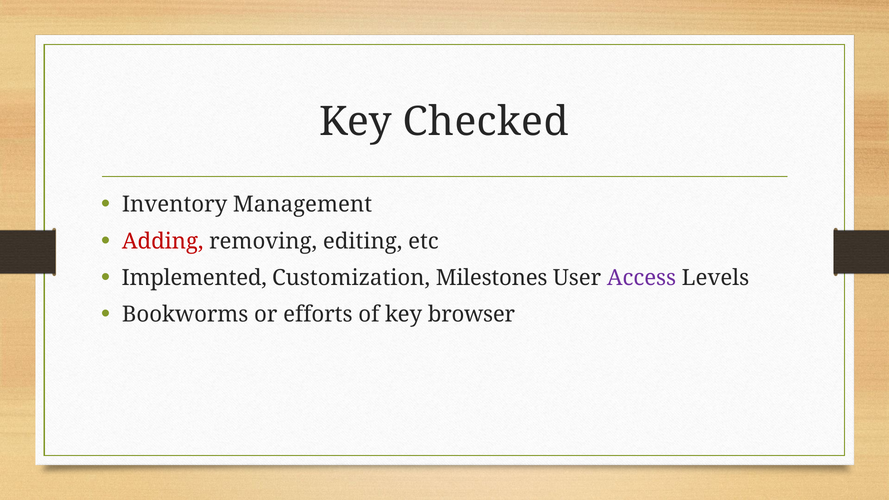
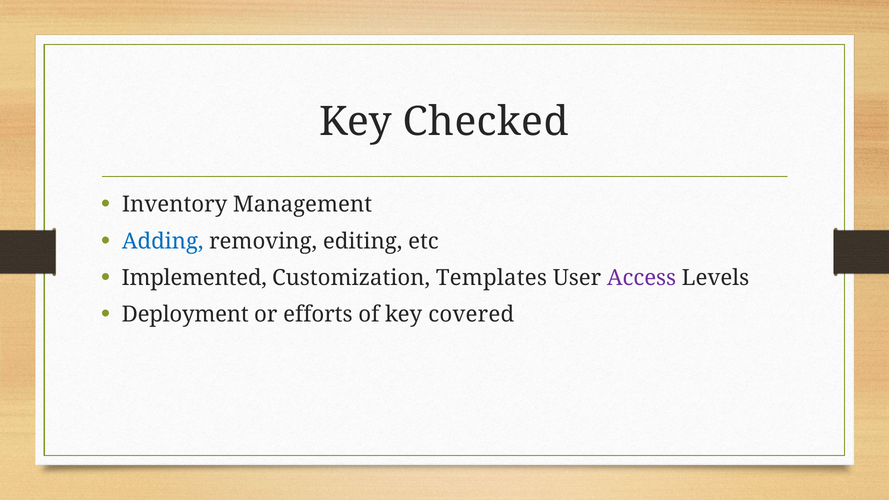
Adding colour: red -> blue
Milestones: Milestones -> Templates
Bookworms: Bookworms -> Deployment
browser: browser -> covered
